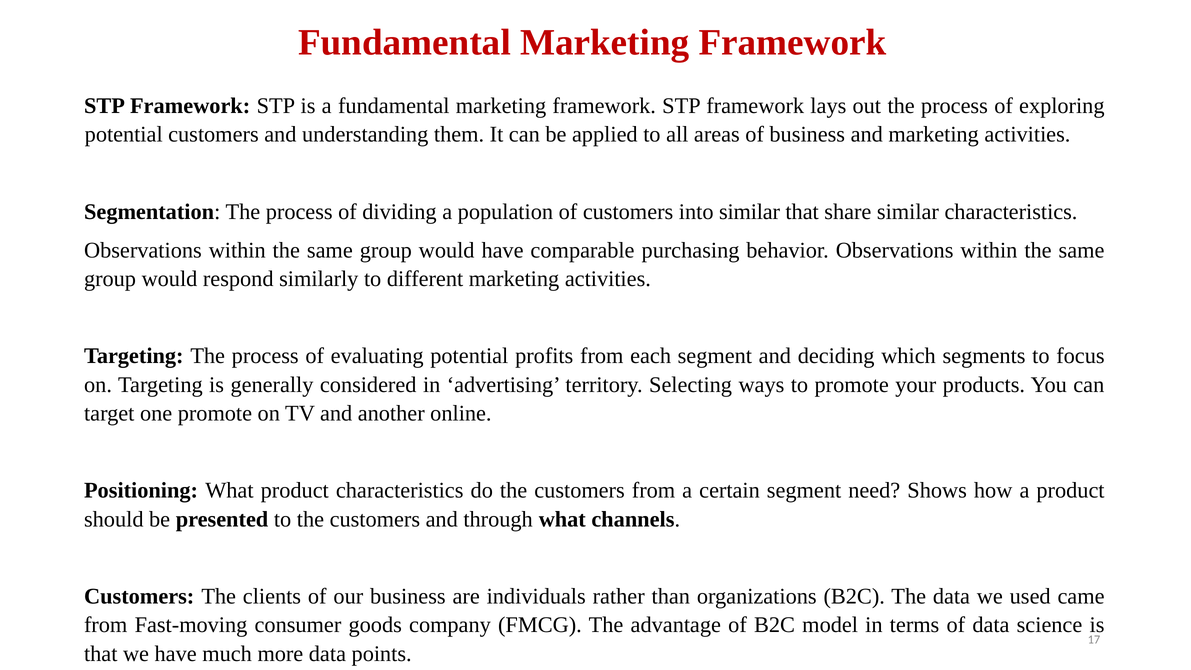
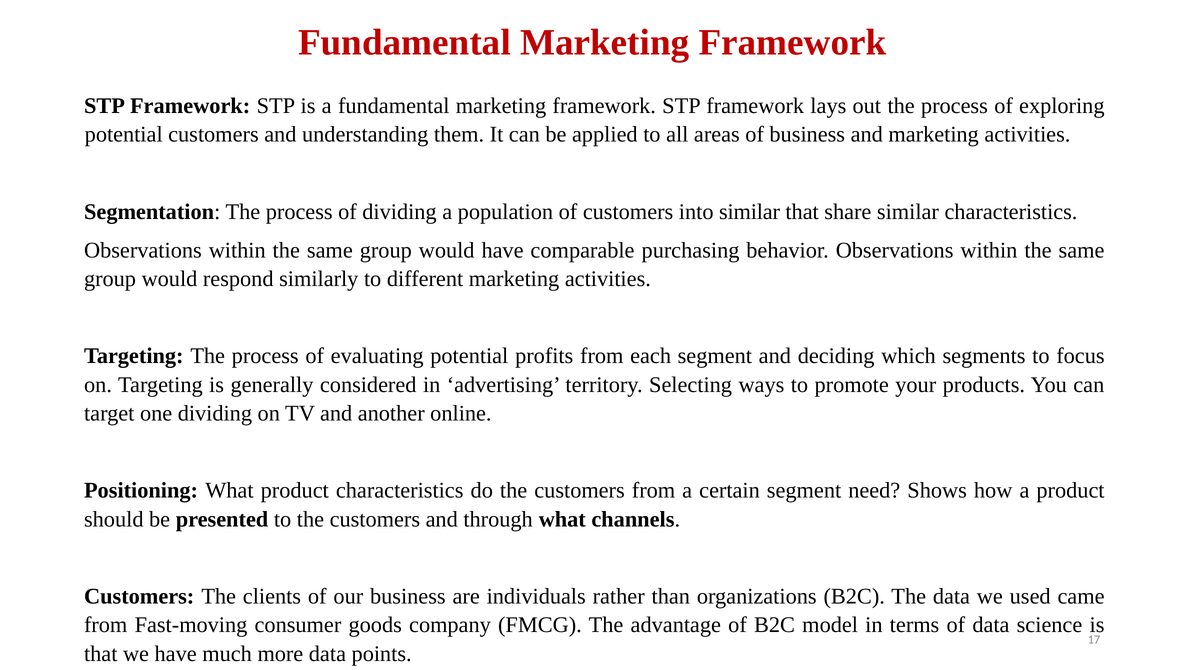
one promote: promote -> dividing
